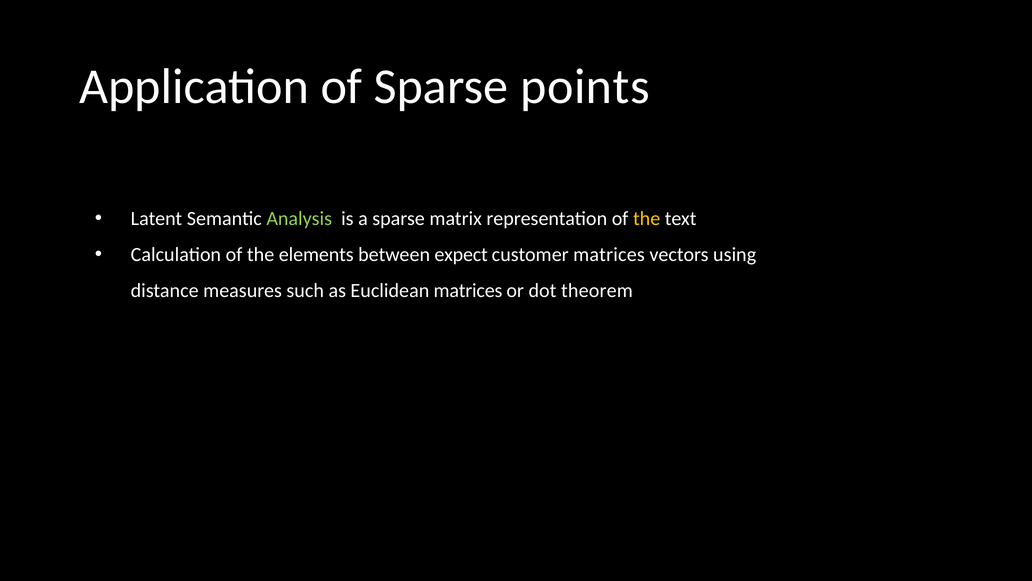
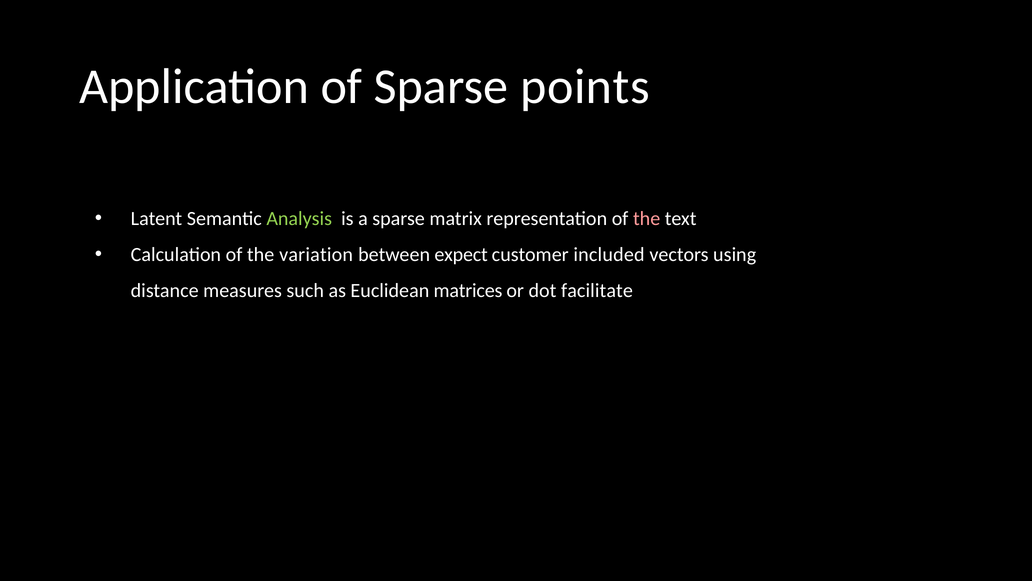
the at (647, 218) colour: yellow -> pink
elements: elements -> variation
customer matrices: matrices -> included
theorem: theorem -> facilitate
